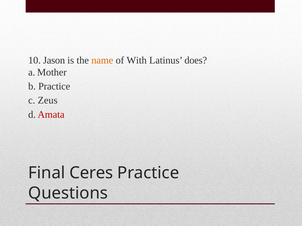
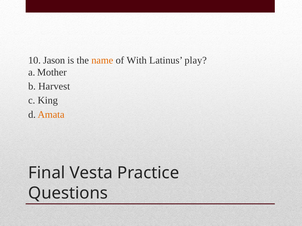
does: does -> play
b Practice: Practice -> Harvest
Zeus: Zeus -> King
Amata colour: red -> orange
Ceres: Ceres -> Vesta
